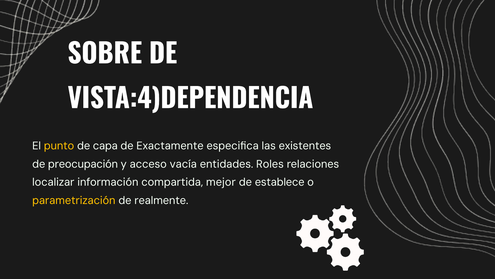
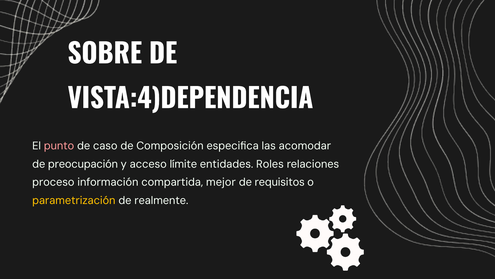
punto colour: yellow -> pink
capa: capa -> caso
Exactamente: Exactamente -> Composición
existentes: existentes -> acomodar
vacía: vacía -> límite
localizar: localizar -> proceso
establece: establece -> requisitos
